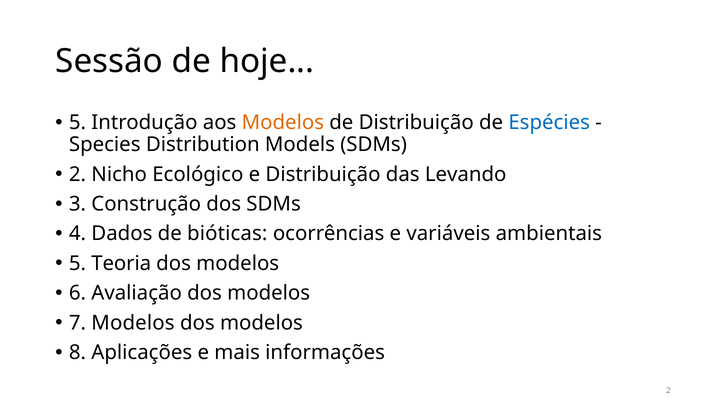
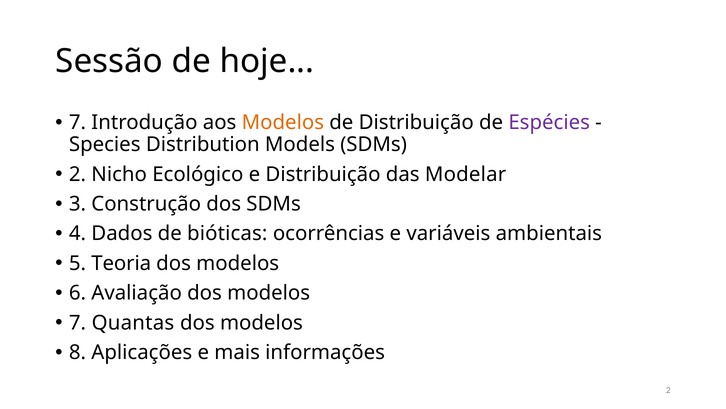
5 at (78, 122): 5 -> 7
Espécies colour: blue -> purple
Levando: Levando -> Modelar
7 Modelos: Modelos -> Quantas
